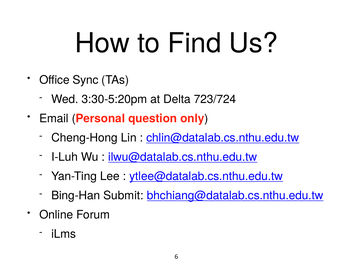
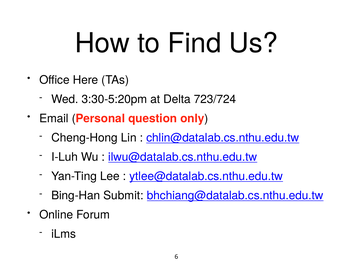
Sync: Sync -> Here
